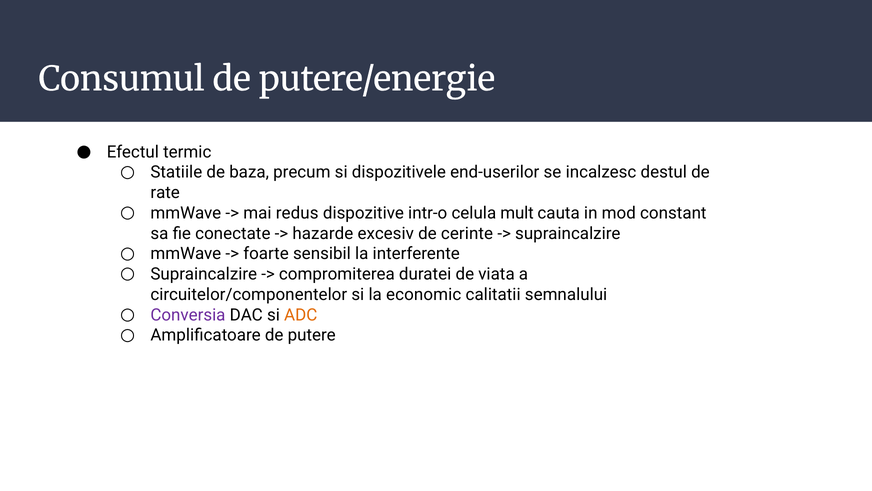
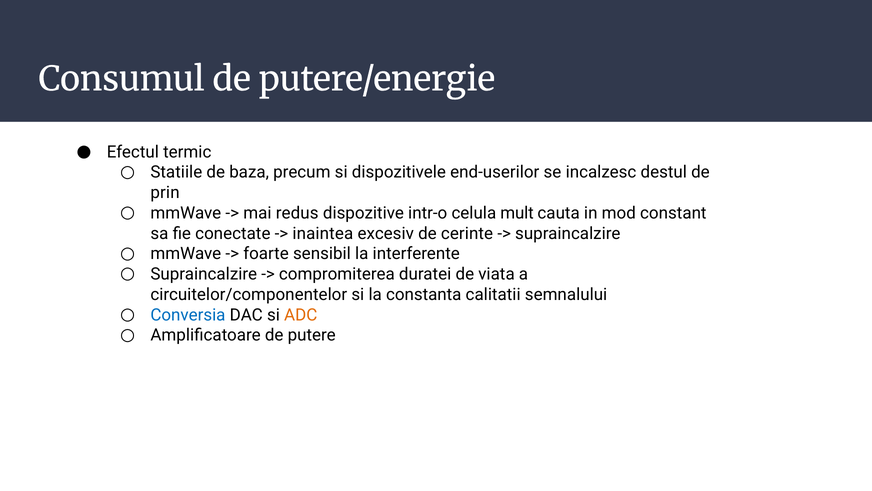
rate: rate -> prin
hazarde: hazarde -> inaintea
economic: economic -> constanta
Conversia colour: purple -> blue
